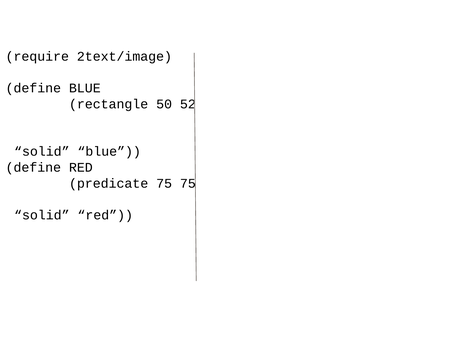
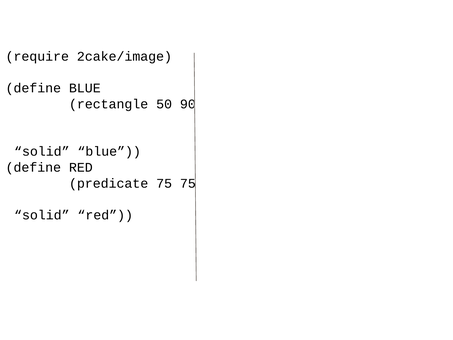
2text/image: 2text/image -> 2cake/image
52: 52 -> 90
